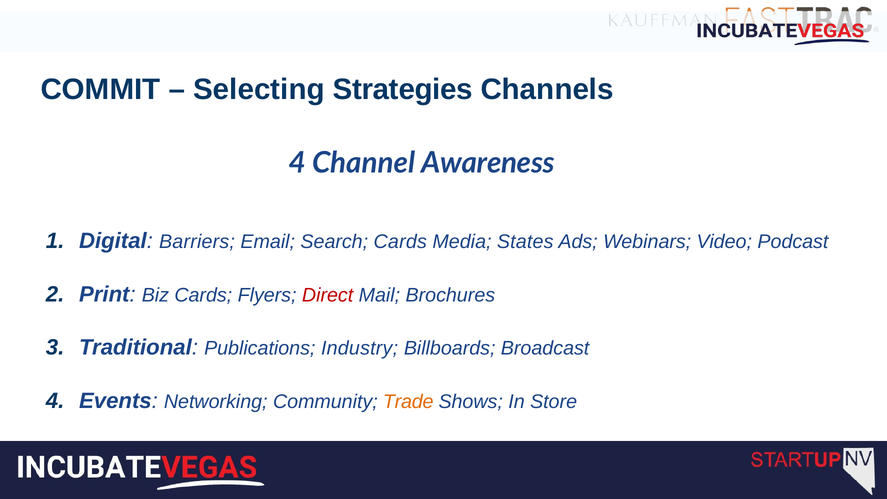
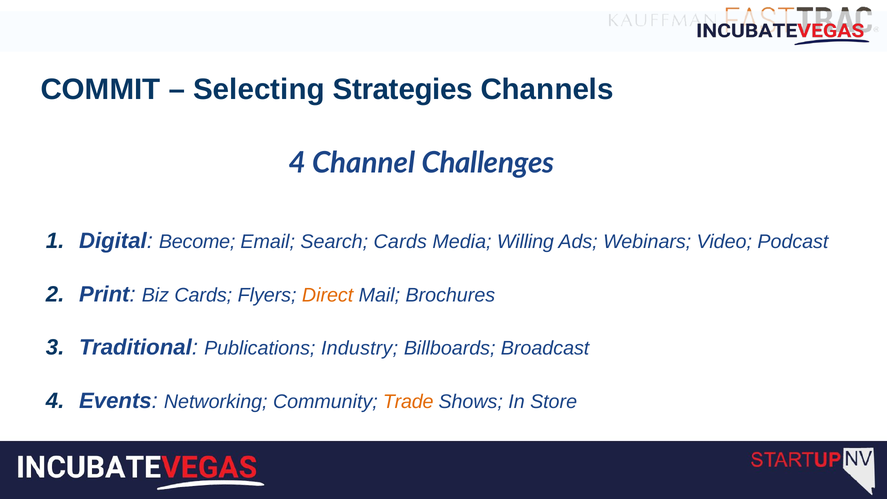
Awareness: Awareness -> Challenges
Barriers: Barriers -> Become
States: States -> Willing
Direct colour: red -> orange
